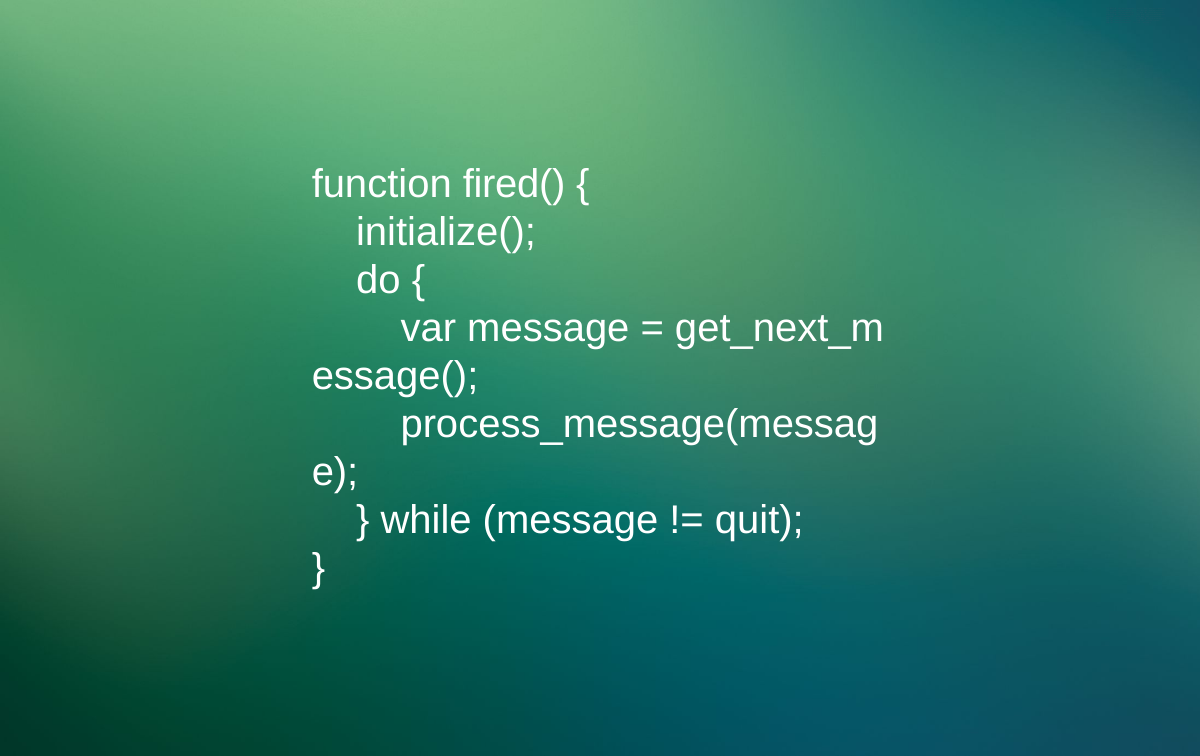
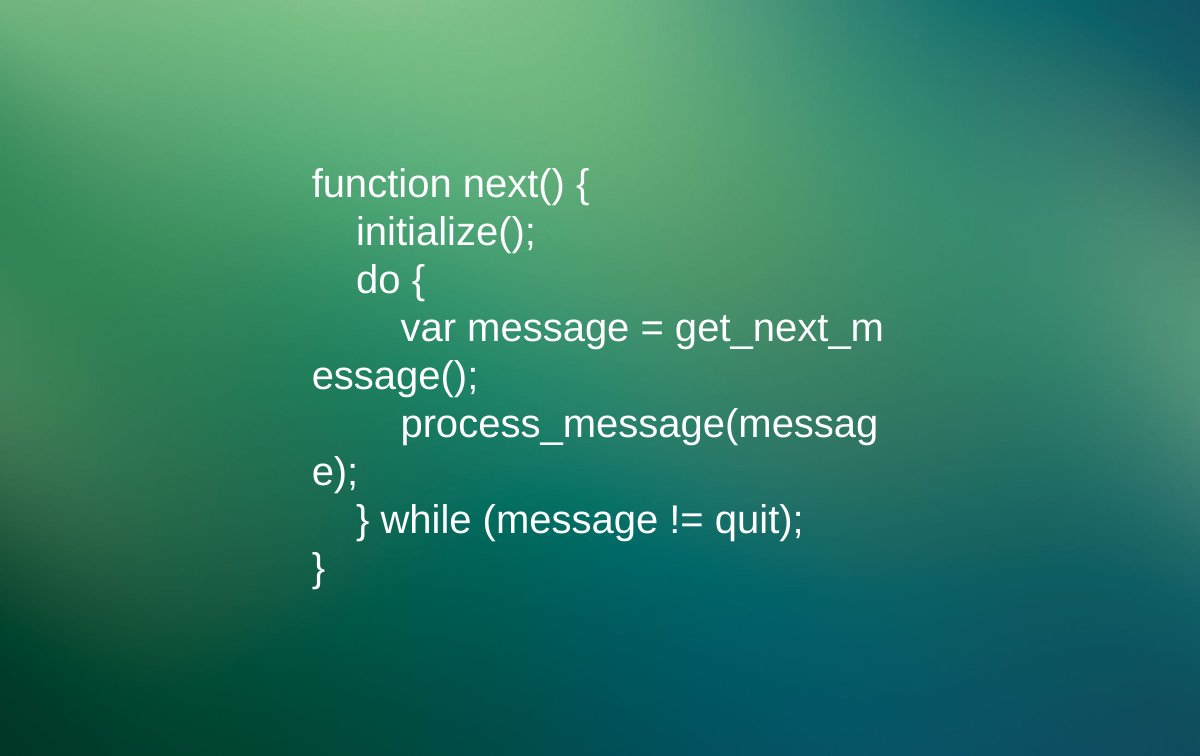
fired(: fired( -> next(
